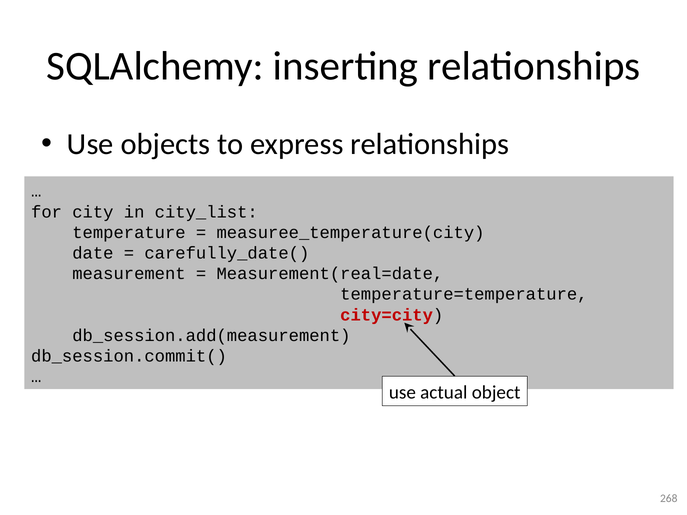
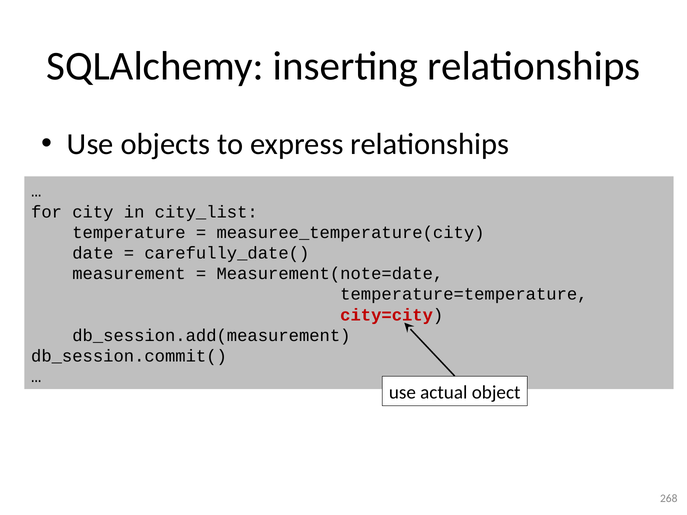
Measurement(real=date: Measurement(real=date -> Measurement(note=date
